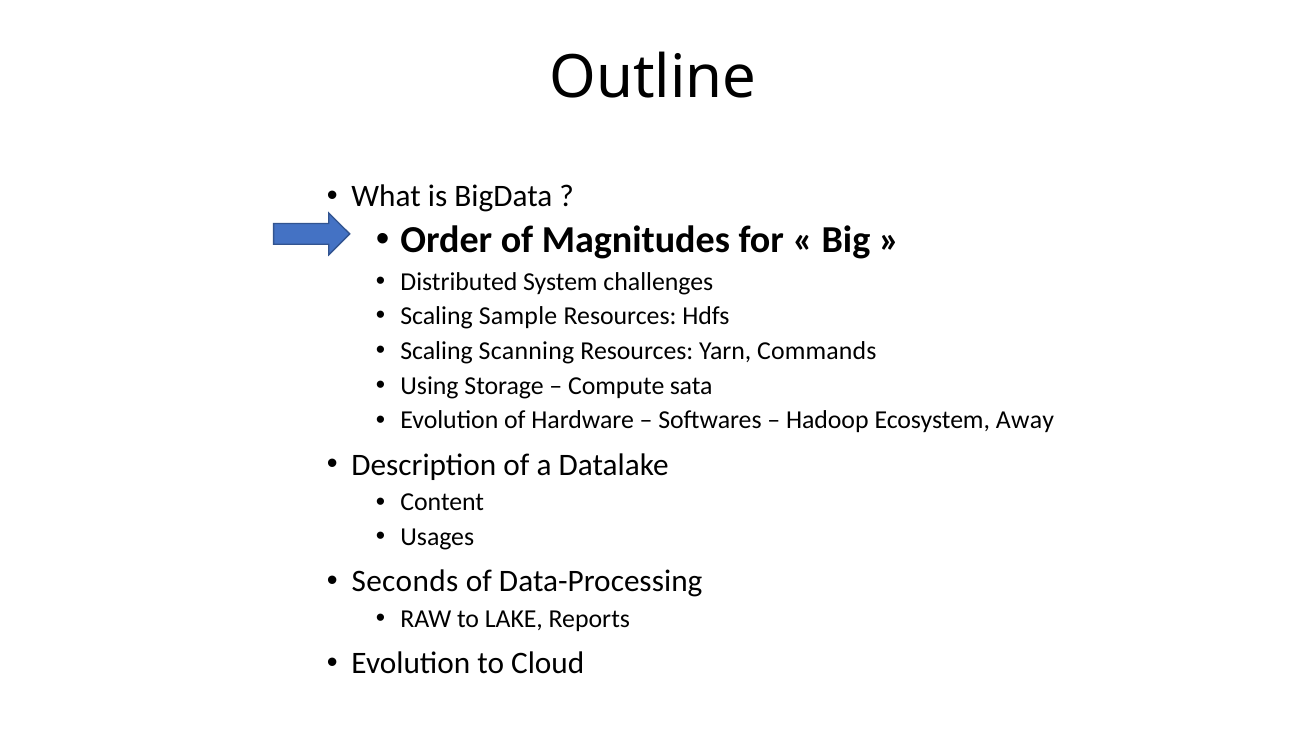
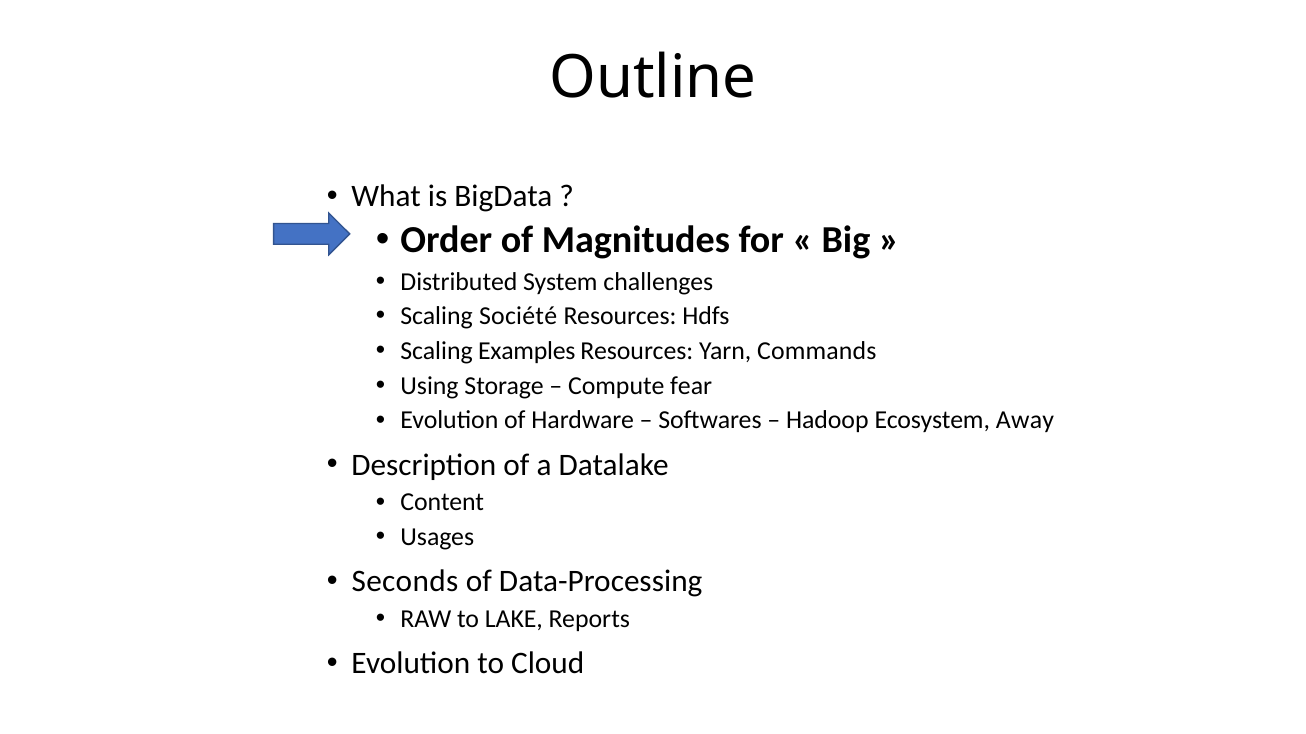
Sample: Sample -> Société
Scanning: Scanning -> Examples
sata: sata -> fear
